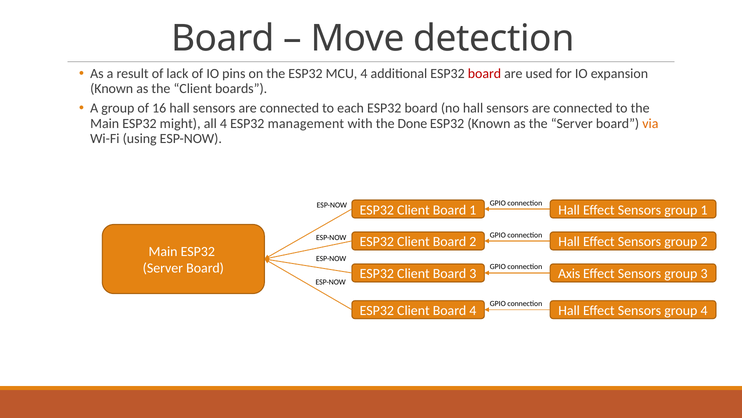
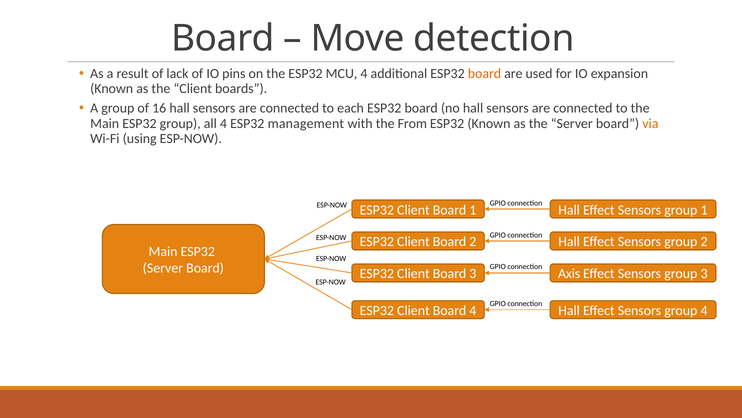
board at (484, 73) colour: red -> orange
ESP32 might: might -> group
Done: Done -> From
